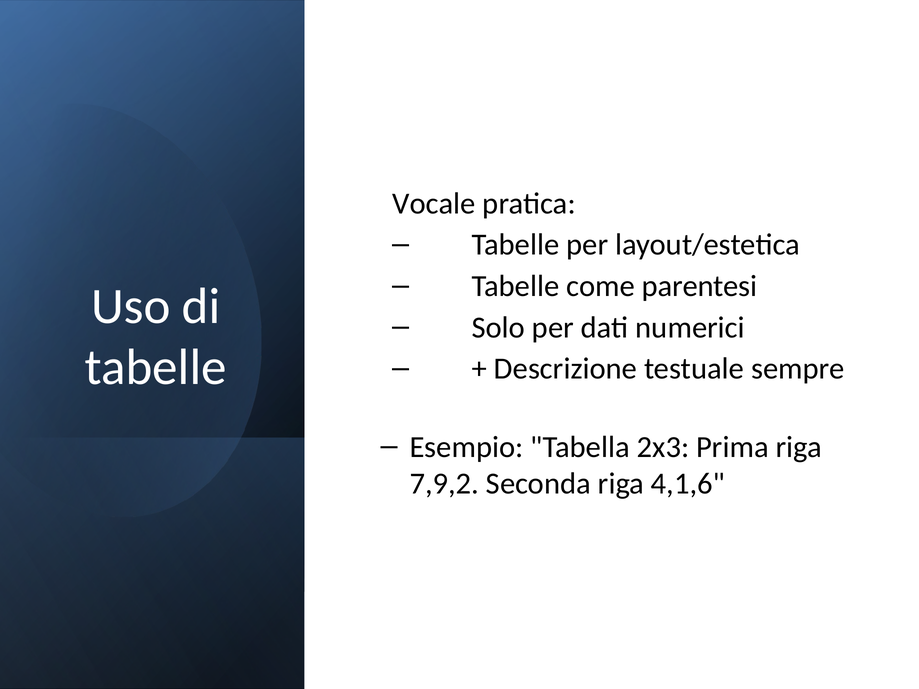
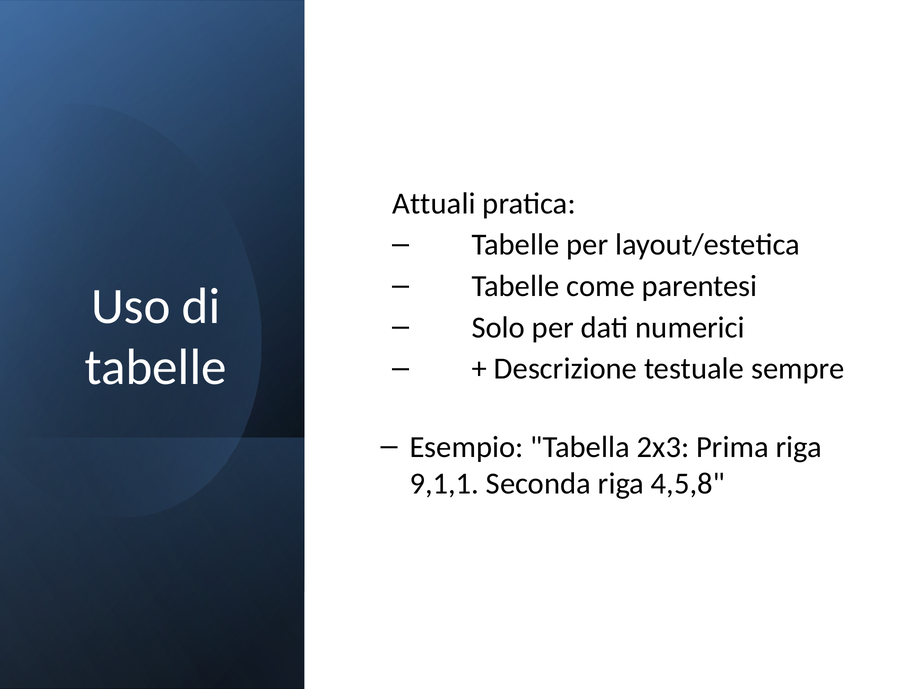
Vocale: Vocale -> Attuali
7,9,2: 7,9,2 -> 9,1,1
4,1,6: 4,1,6 -> 4,5,8
